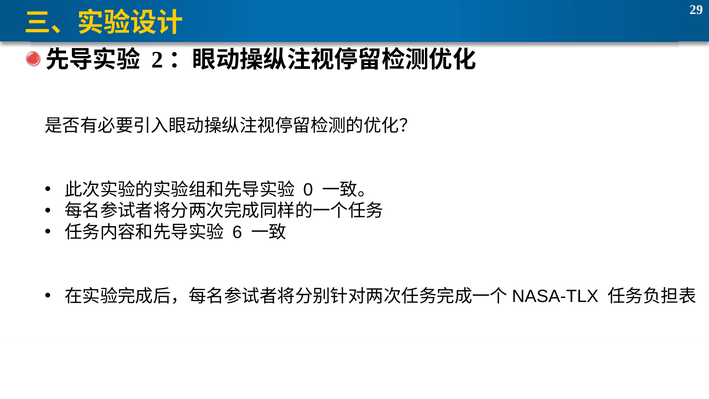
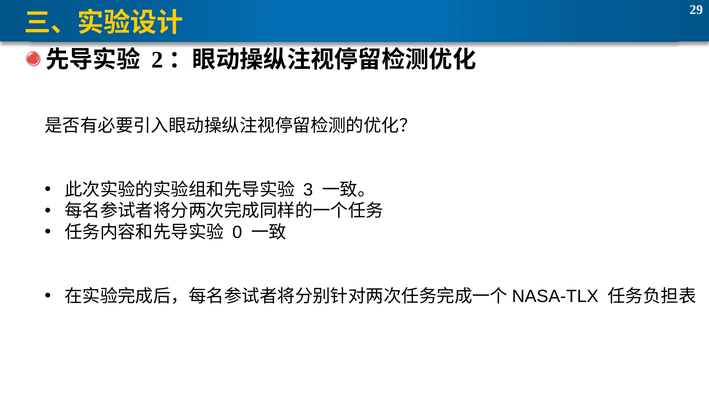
0: 0 -> 3
6: 6 -> 0
